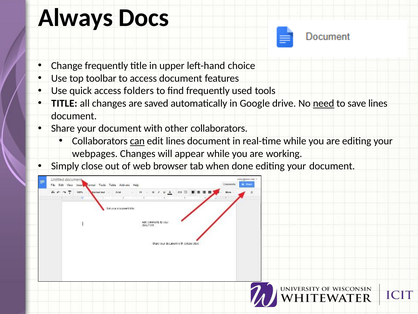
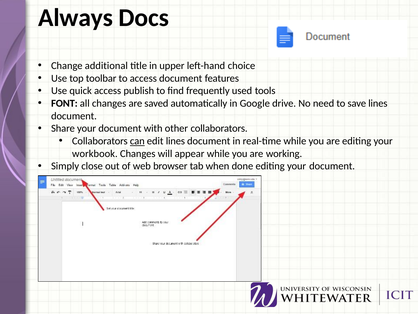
Change frequently: frequently -> additional
folders: folders -> publish
TITLE at (64, 103): TITLE -> FONT
need underline: present -> none
webpages: webpages -> workbook
